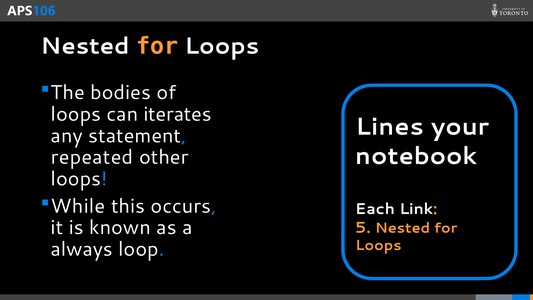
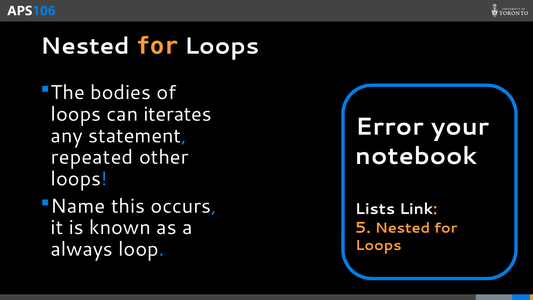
Lines: Lines -> Error
While: While -> Name
Each: Each -> Lists
